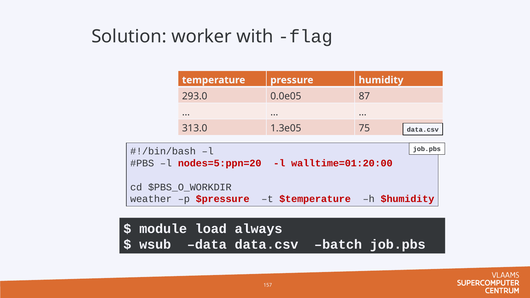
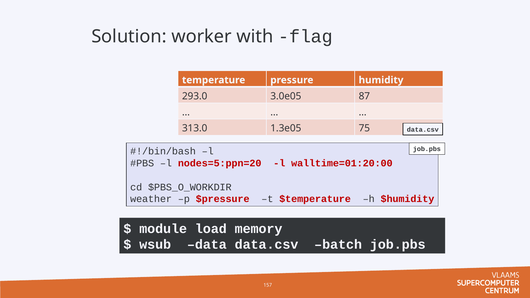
0.0e05: 0.0e05 -> 3.0e05
always: always -> memory
